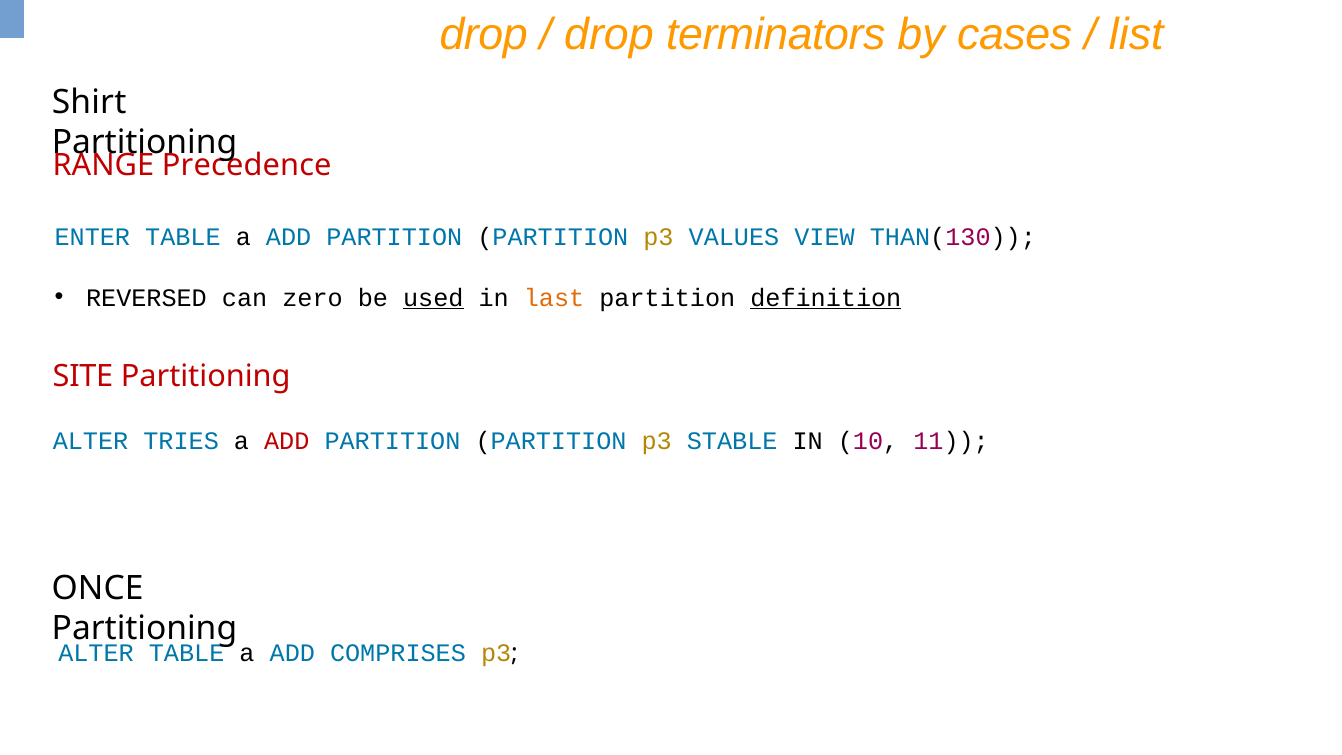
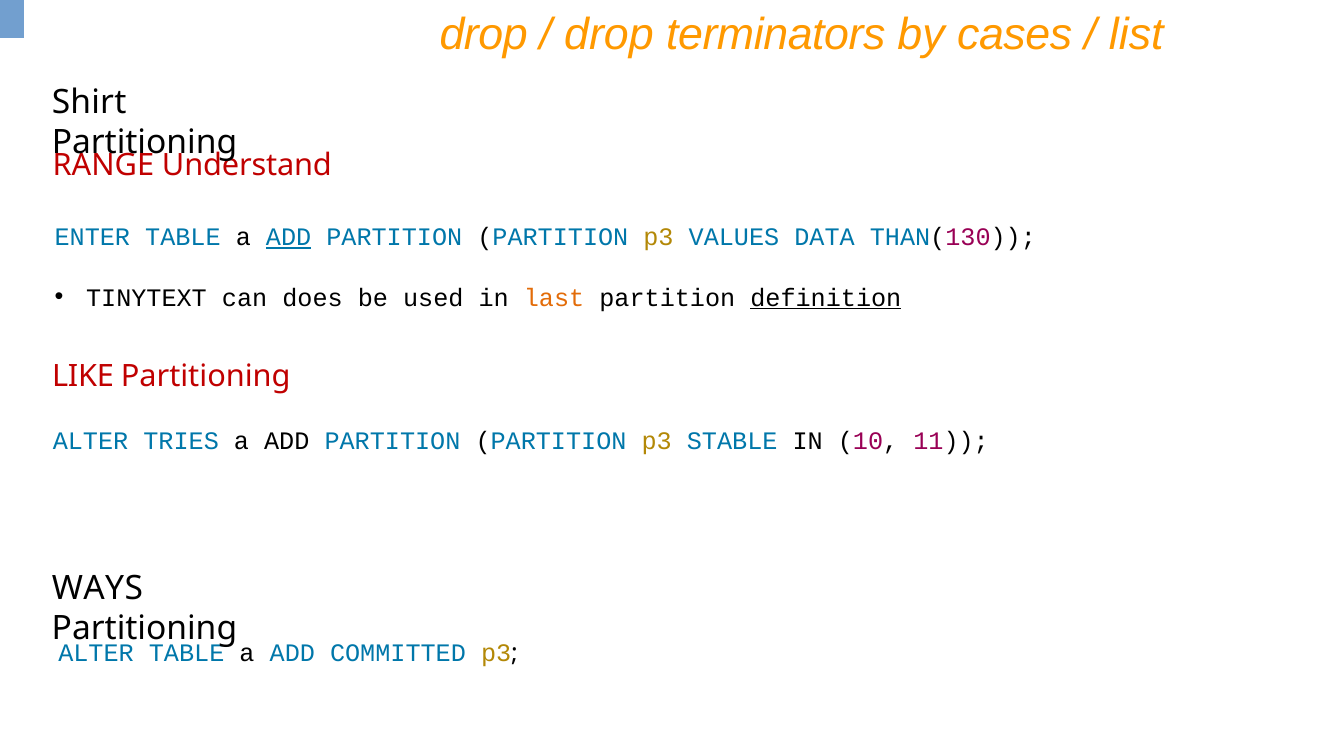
Precedence: Precedence -> Understand
ADD at (289, 237) underline: none -> present
VIEW: VIEW -> DATA
REVERSED: REVERSED -> TINYTEXT
zero: zero -> does
used underline: present -> none
SITE: SITE -> LIKE
ADD at (287, 441) colour: red -> black
ONCE: ONCE -> WAYS
COMPRISES: COMPRISES -> COMMITTED
